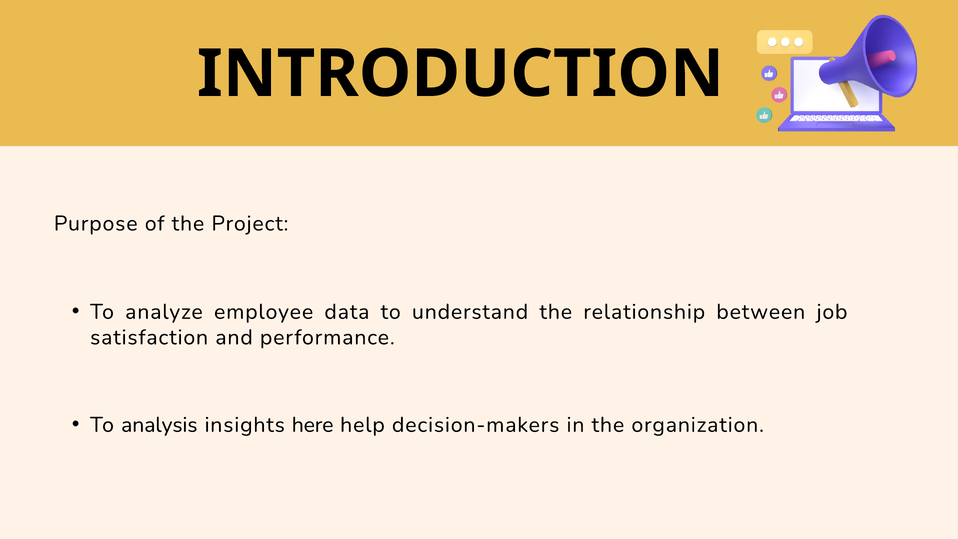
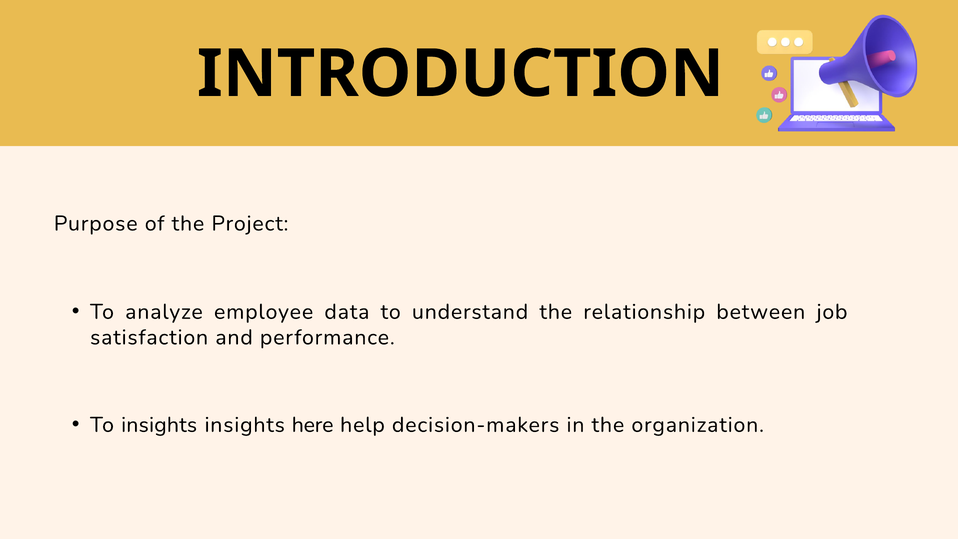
To analysis: analysis -> insights
